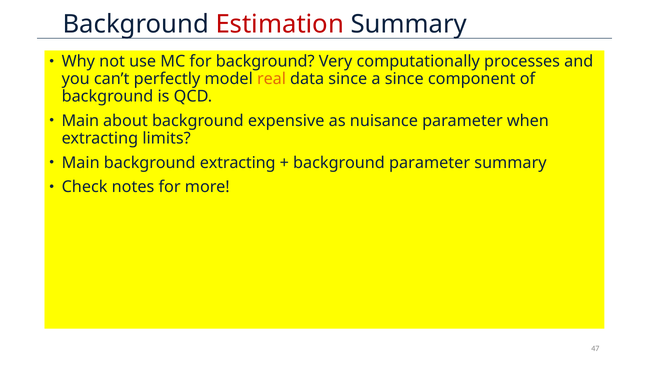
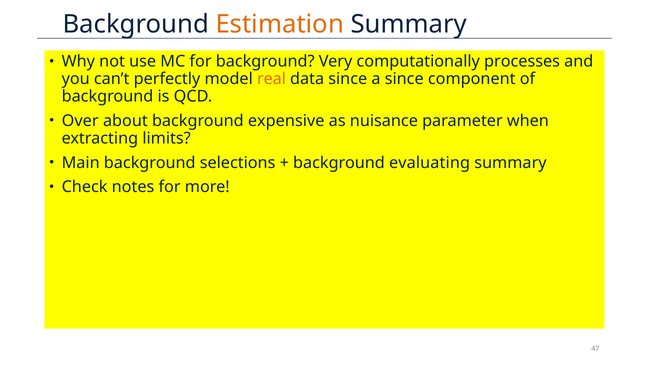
Estimation colour: red -> orange
Main at (80, 121): Main -> Over
background extracting: extracting -> selections
background parameter: parameter -> evaluating
